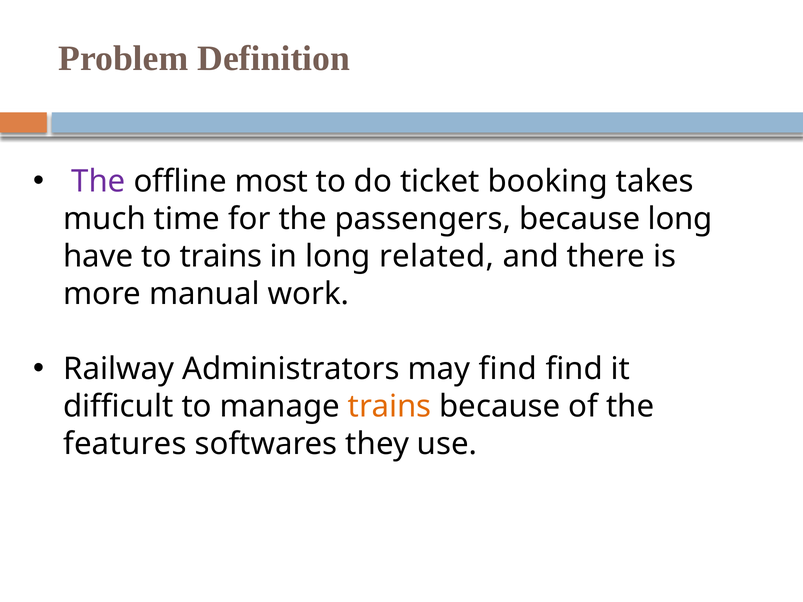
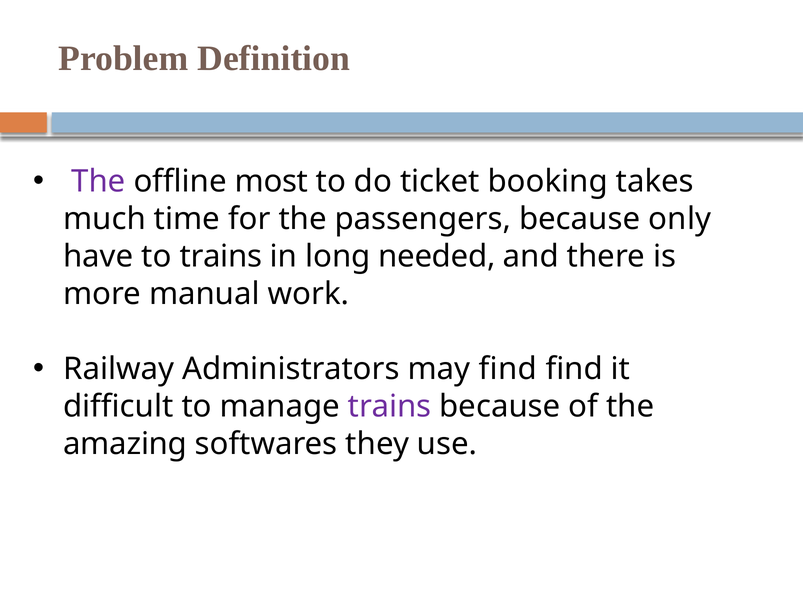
because long: long -> only
related: related -> needed
trains at (390, 407) colour: orange -> purple
features: features -> amazing
